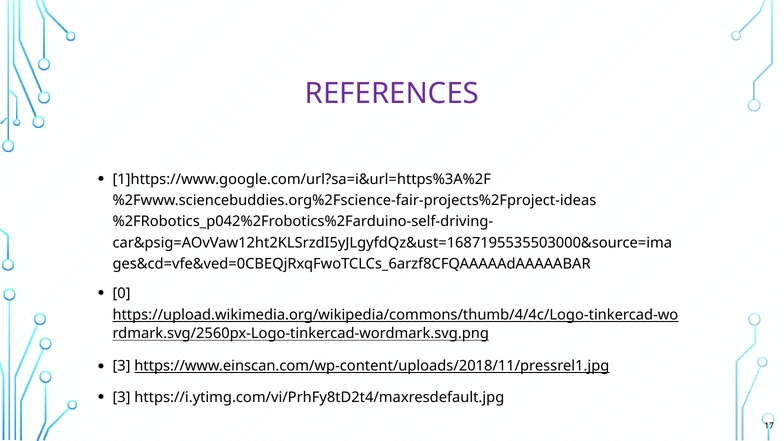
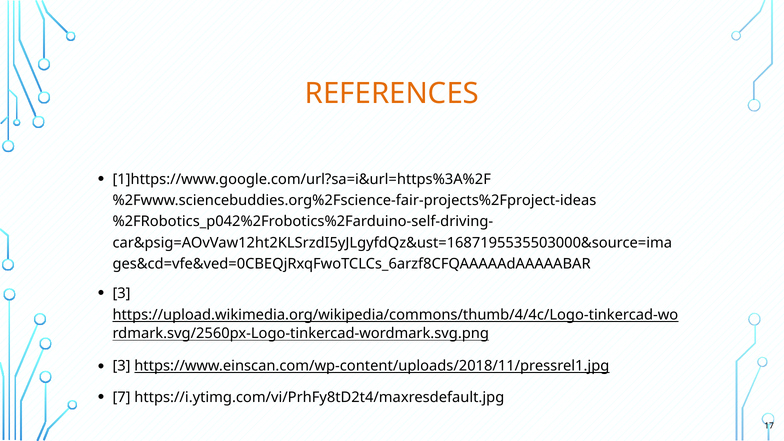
REFERENCES colour: purple -> orange
0 at (122, 293): 0 -> 3
3 at (122, 397): 3 -> 7
